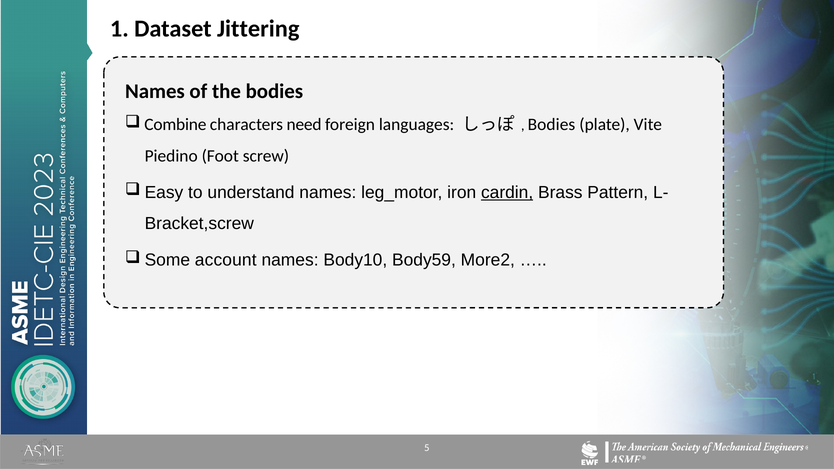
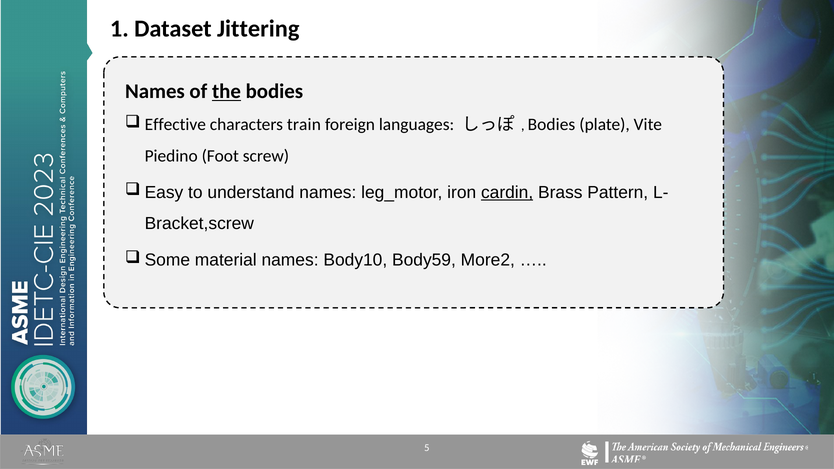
the underline: none -> present
Combine: Combine -> Effective
need: need -> train
account: account -> material
